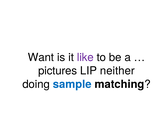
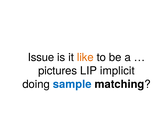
Want: Want -> Issue
like colour: purple -> orange
neither: neither -> implicit
